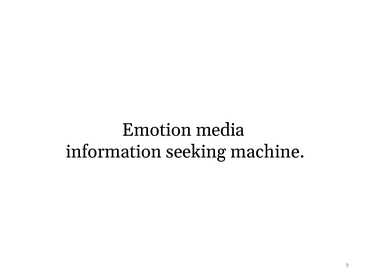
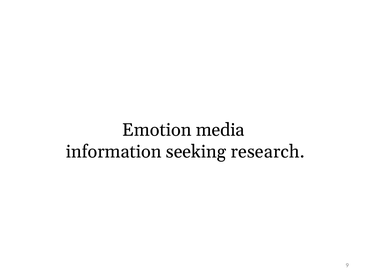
machine: machine -> research
